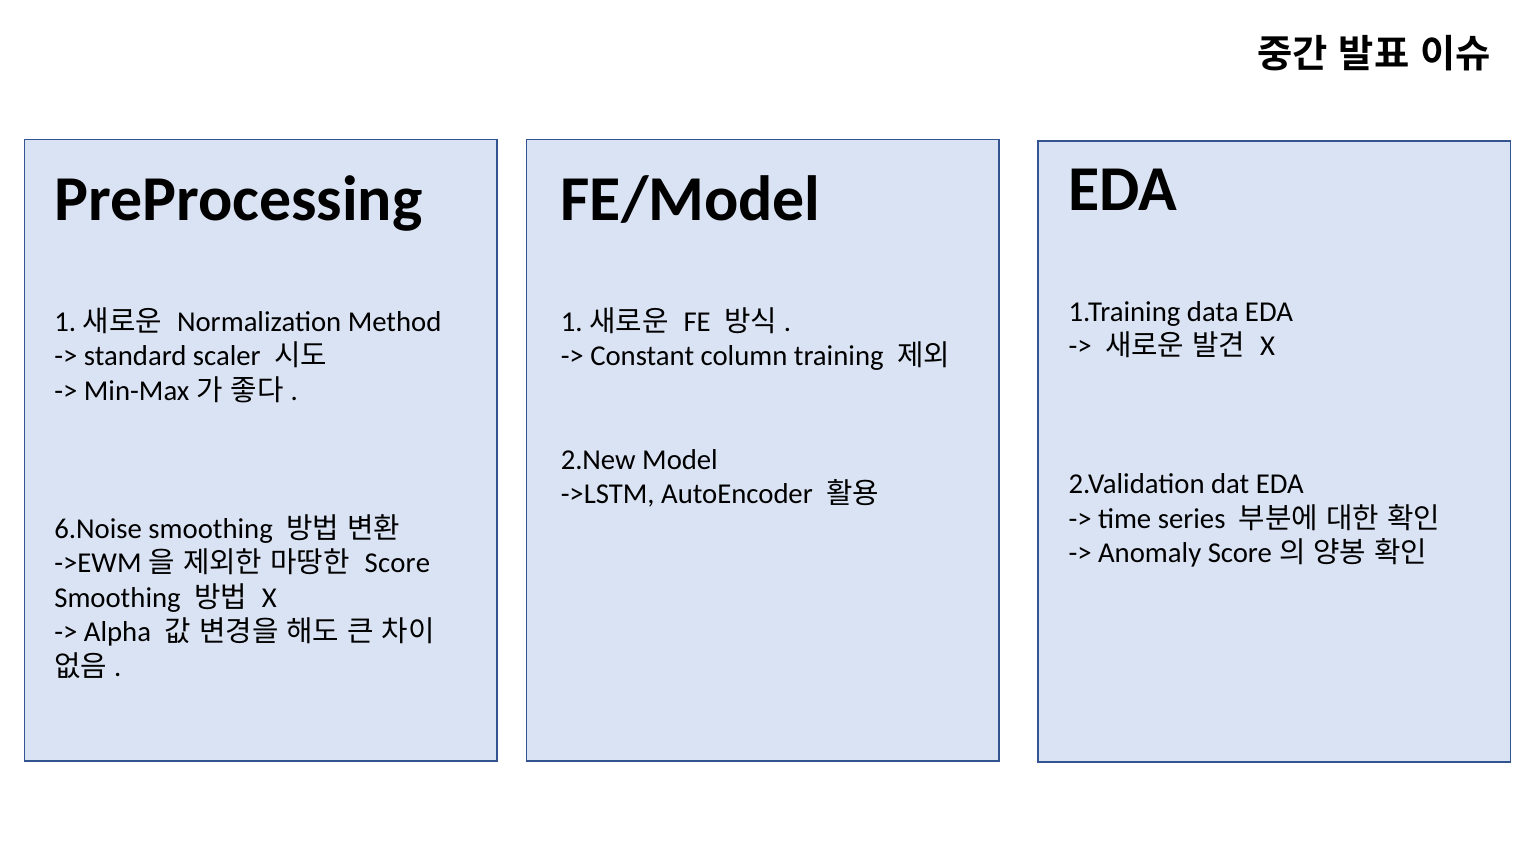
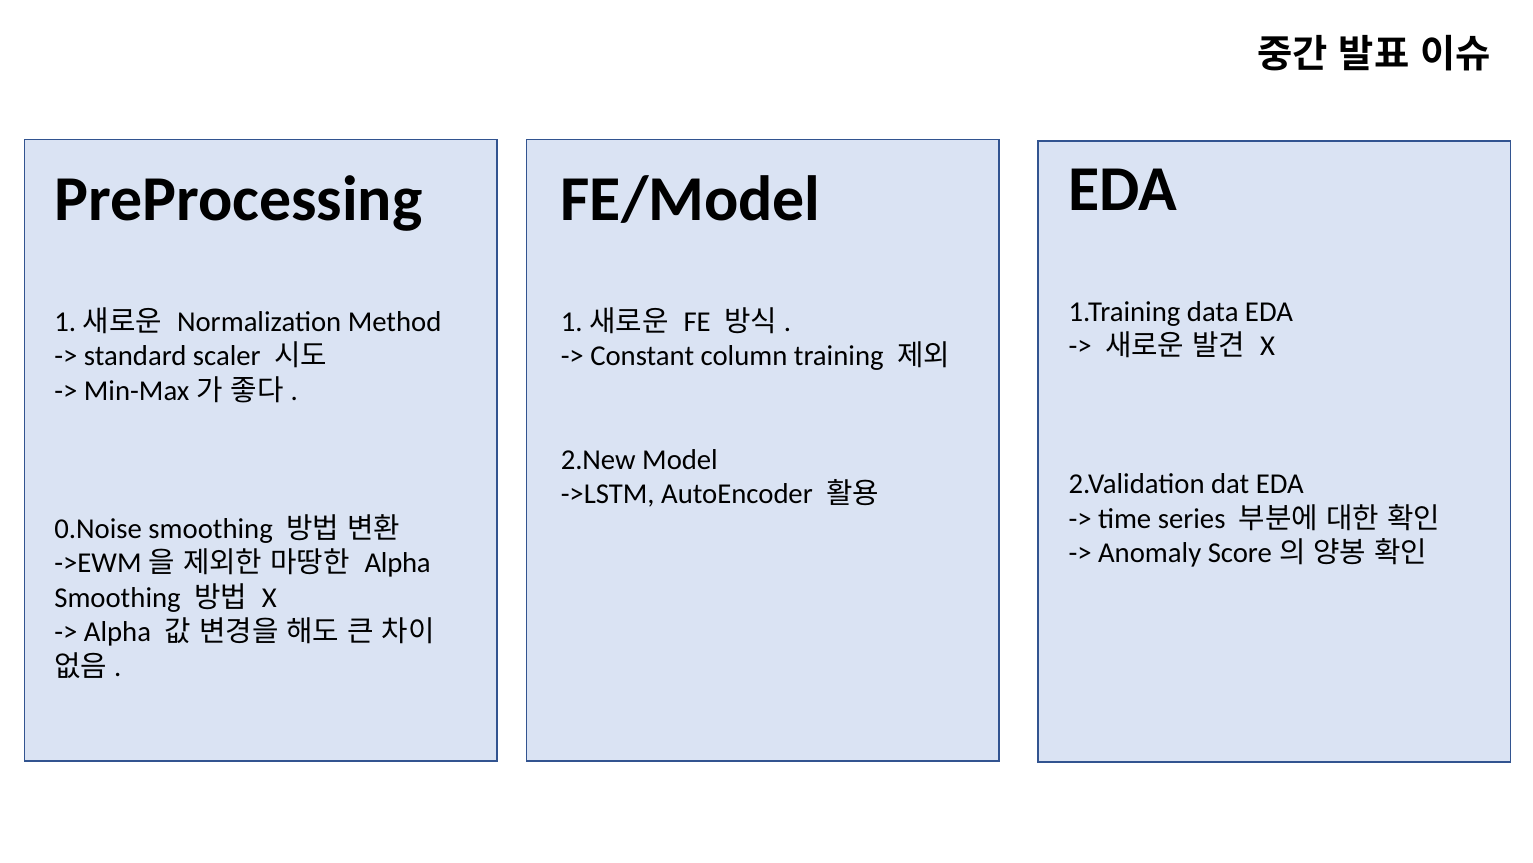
6.Noise: 6.Noise -> 0.Noise
Score at (397, 563): Score -> Alpha
